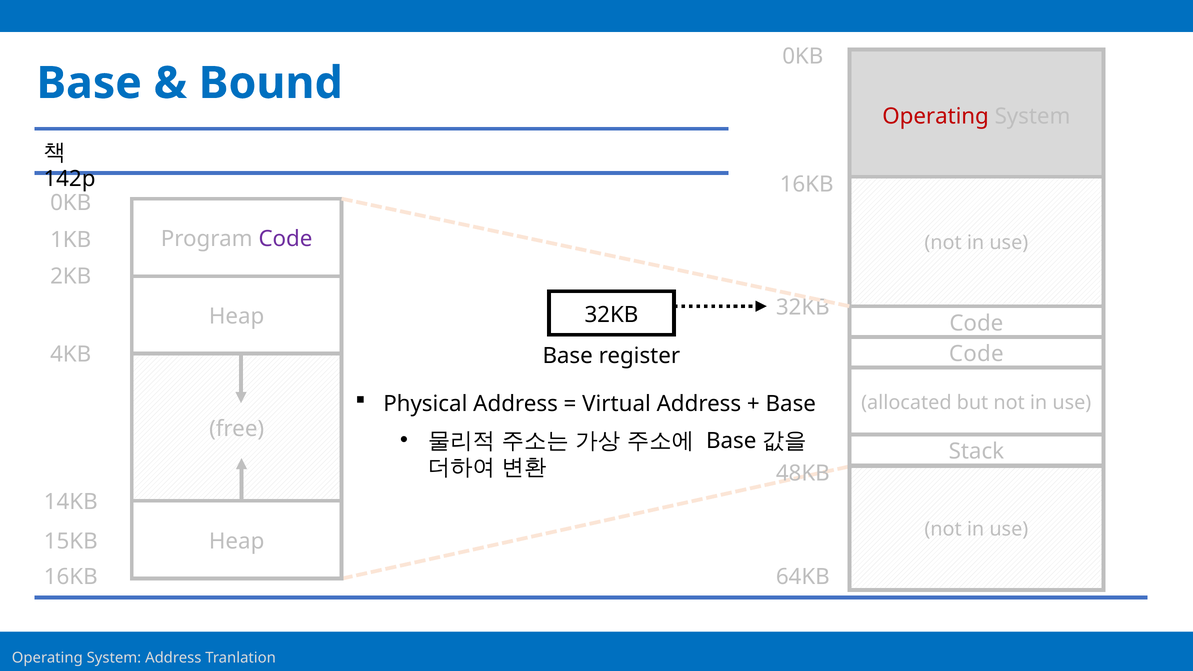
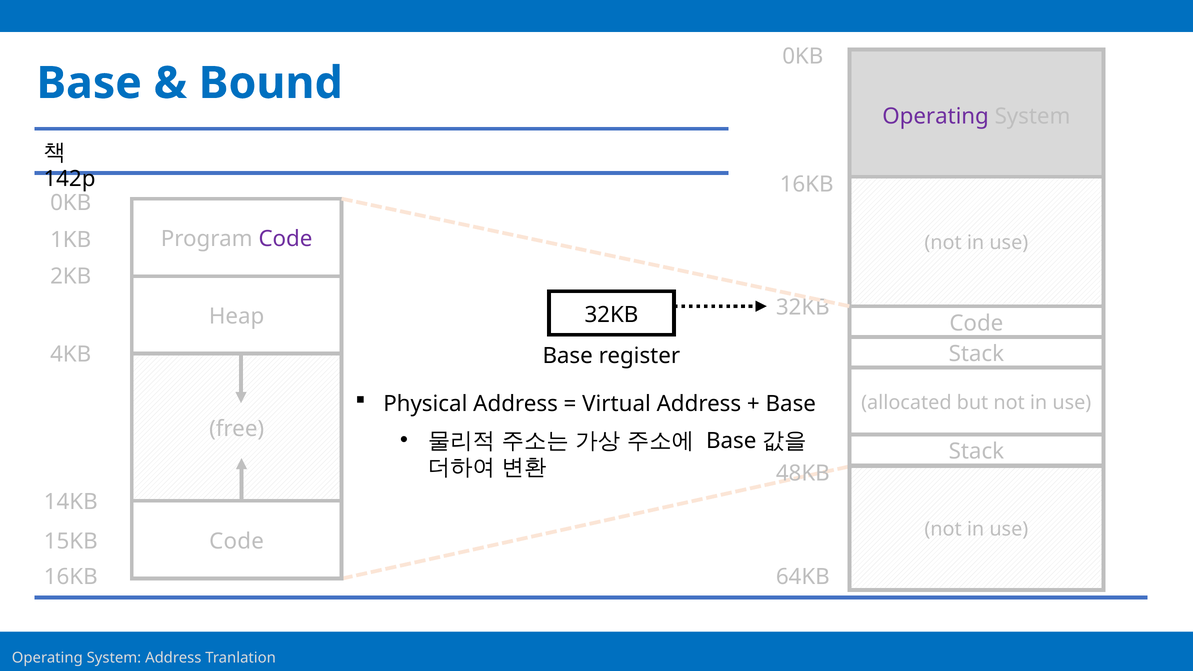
Operating at (936, 116) colour: red -> purple
Code at (976, 354): Code -> Stack
Heap at (237, 541): Heap -> Code
